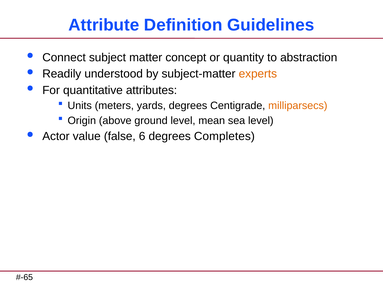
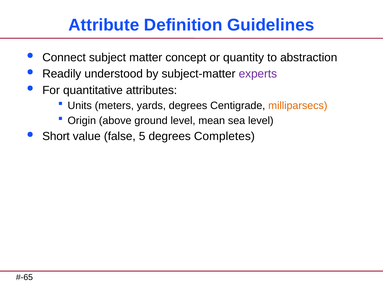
experts colour: orange -> purple
Actor: Actor -> Short
6: 6 -> 5
